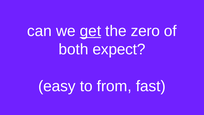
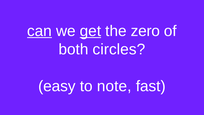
can underline: none -> present
expect: expect -> circles
from: from -> note
